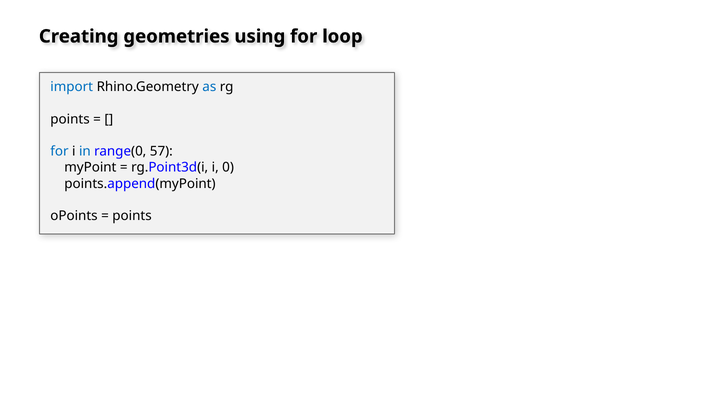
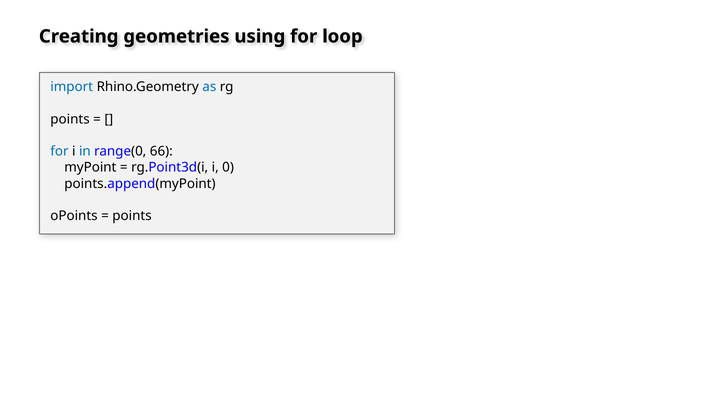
57: 57 -> 66
